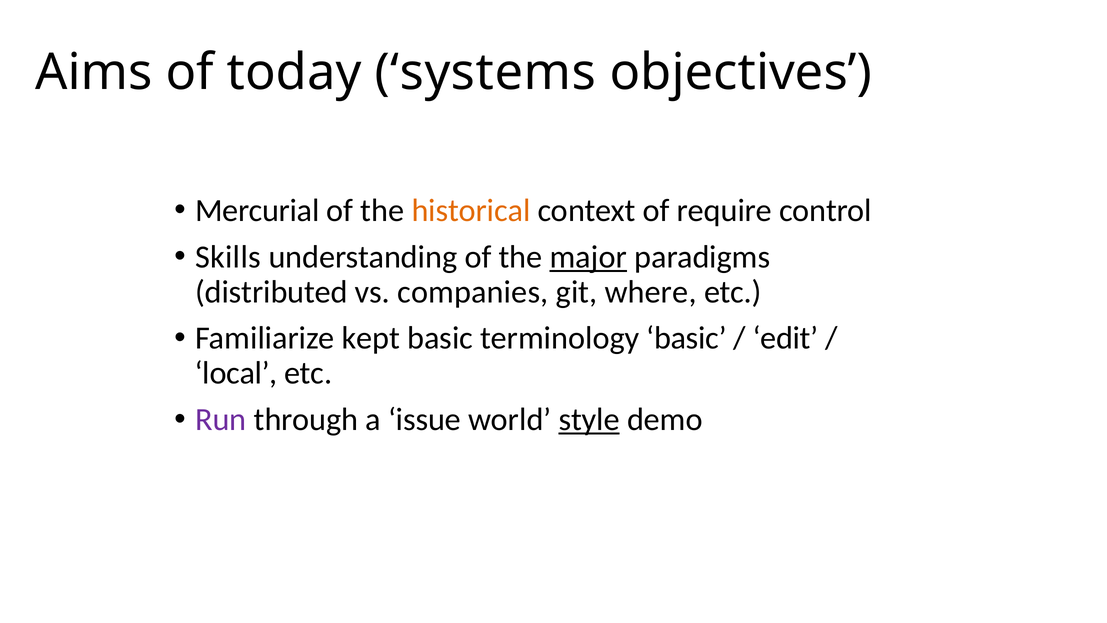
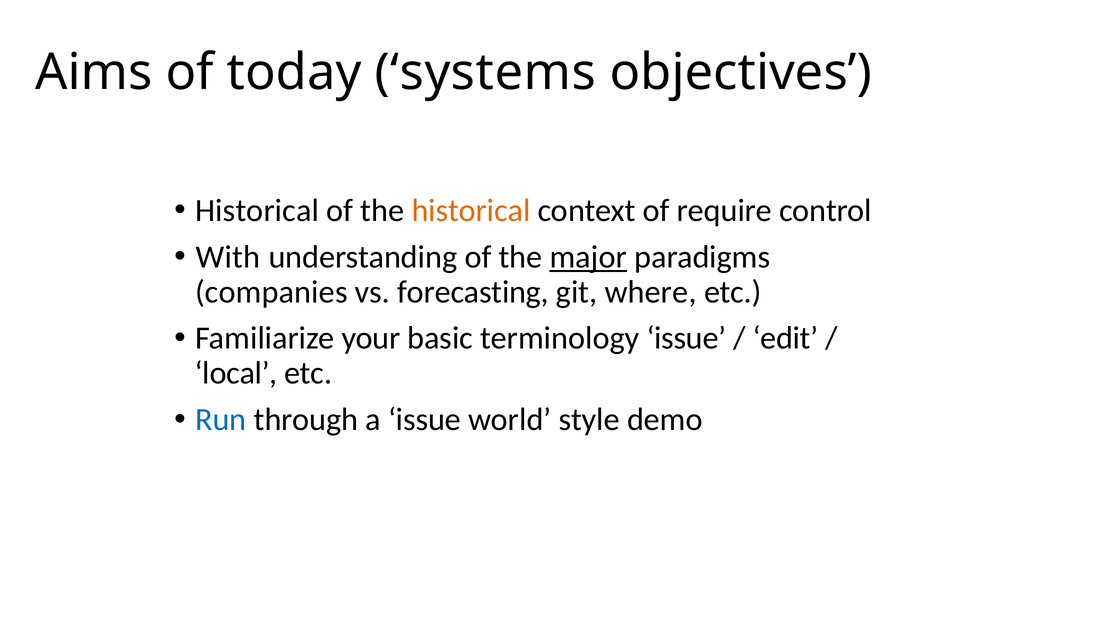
Mercurial at (257, 210): Mercurial -> Historical
Skills: Skills -> With
distributed: distributed -> companies
companies: companies -> forecasting
kept: kept -> your
terminology basic: basic -> issue
Run colour: purple -> blue
style underline: present -> none
